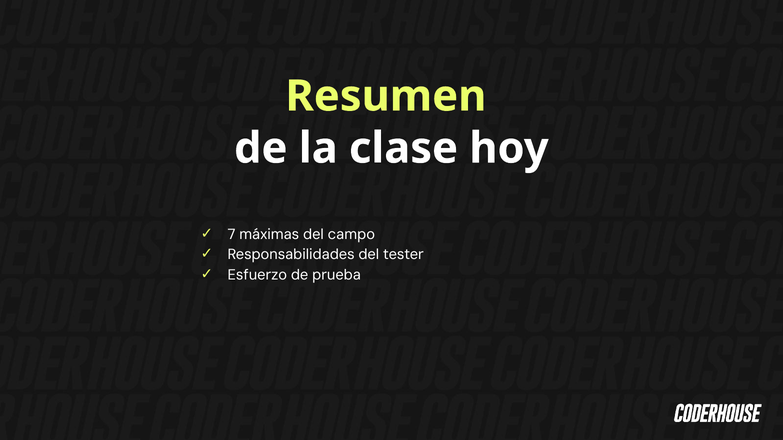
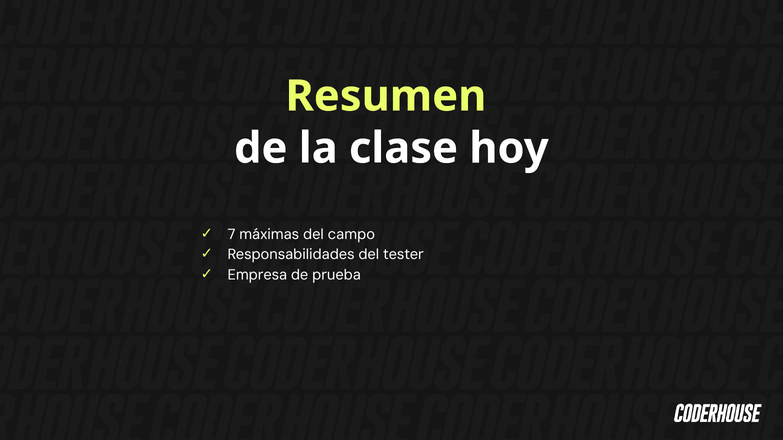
Esfuerzo: Esfuerzo -> Empresa
